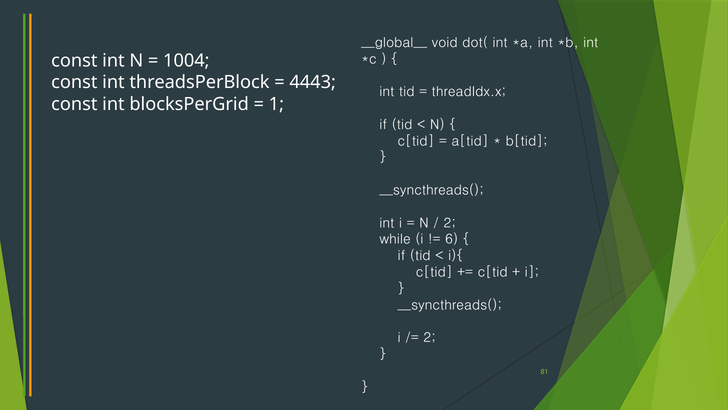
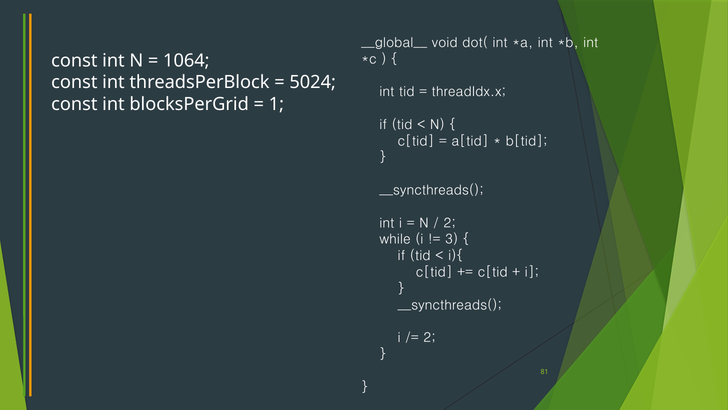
1004: 1004 -> 1064
4443: 4443 -> 5024
6: 6 -> 3
